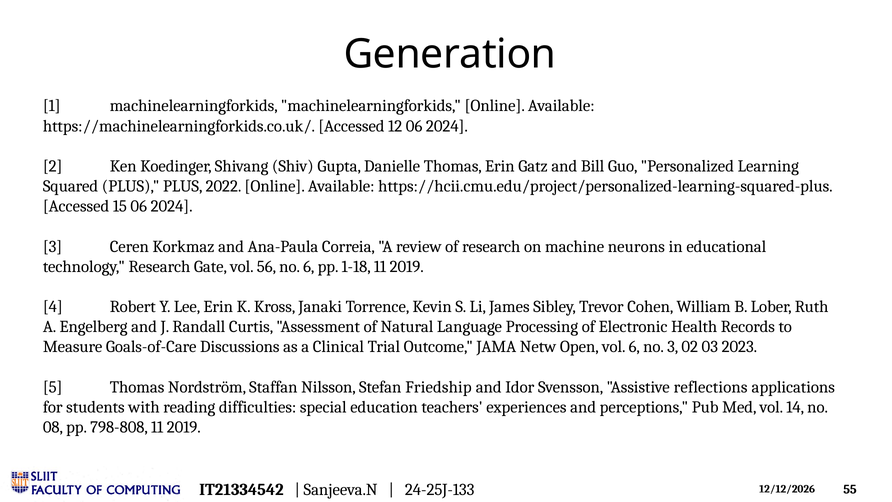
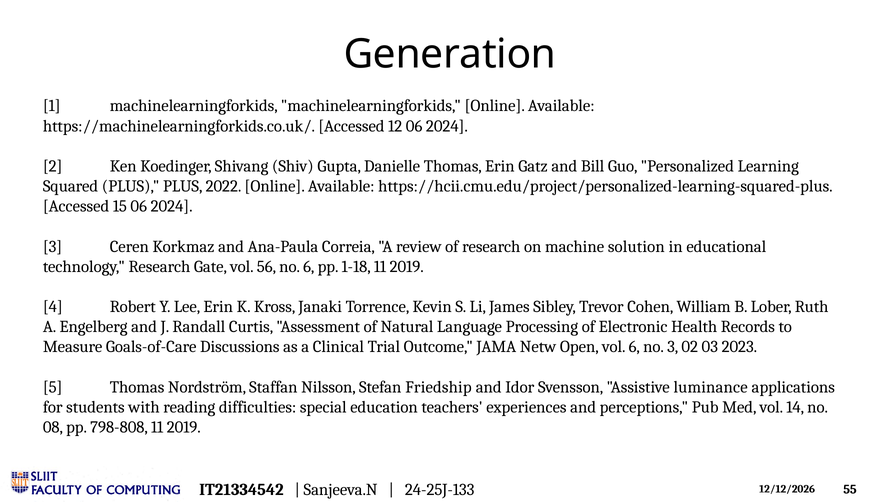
neurons: neurons -> solution
reflections: reflections -> luminance
